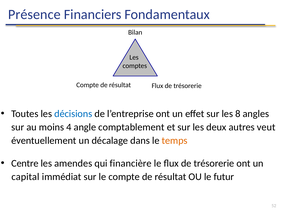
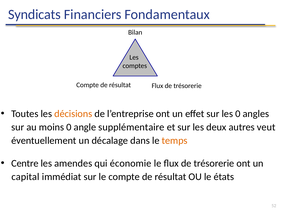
Présence: Présence -> Syndicats
décisions colour: blue -> orange
les 8: 8 -> 0
moins 4: 4 -> 0
comptablement: comptablement -> supplémentaire
financière: financière -> économie
futur: futur -> états
